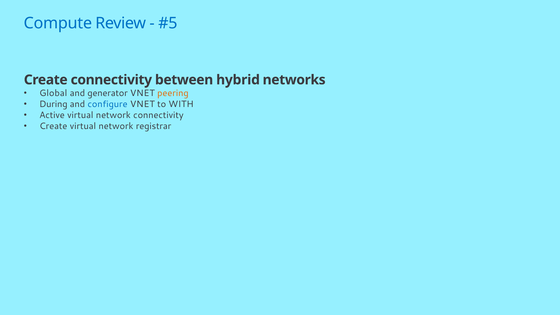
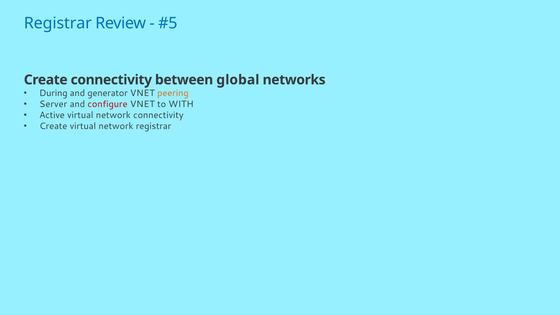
Compute at (58, 23): Compute -> Registrar
hybrid: hybrid -> global
Global: Global -> During
During: During -> Server
configure colour: blue -> red
